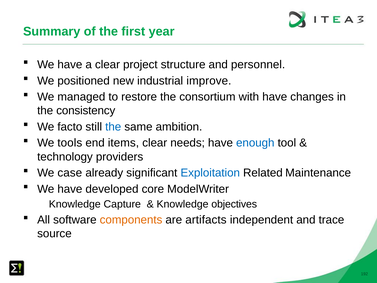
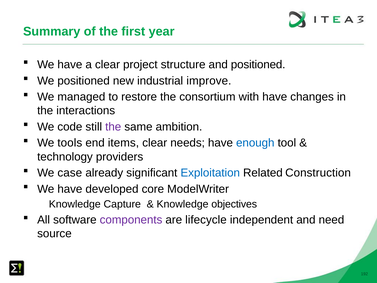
and personnel: personnel -> positioned
consistency: consistency -> interactions
facto: facto -> code
the at (113, 127) colour: blue -> purple
Maintenance: Maintenance -> Construction
components colour: orange -> purple
artifacts: artifacts -> lifecycle
trace: trace -> need
